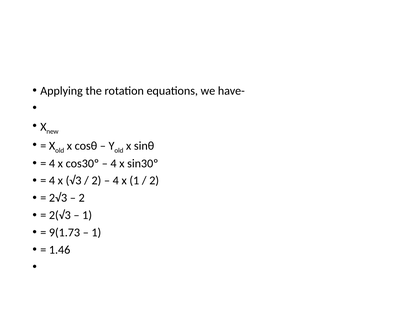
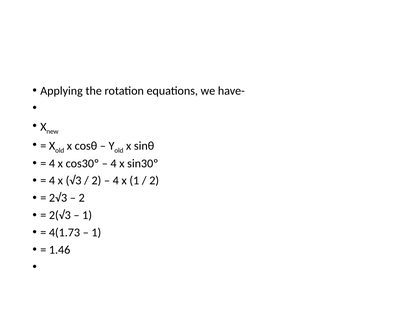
9(1.73: 9(1.73 -> 4(1.73
